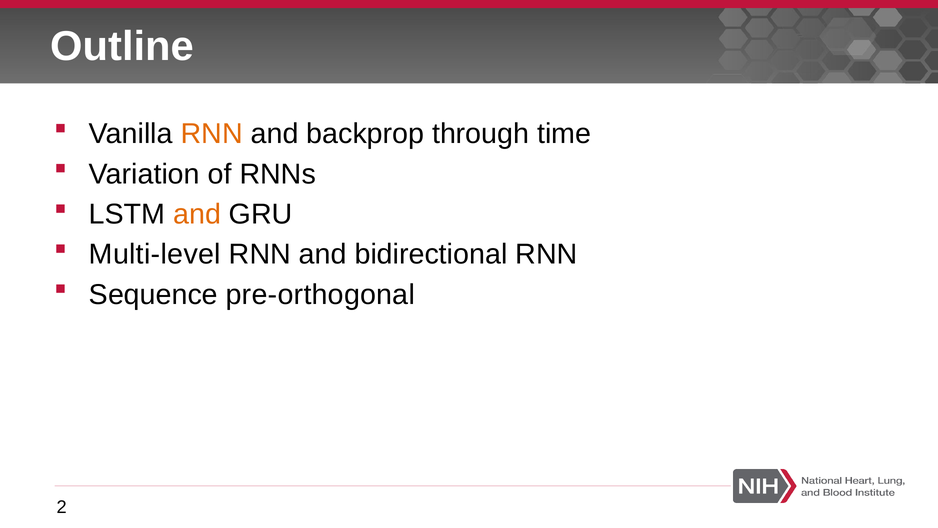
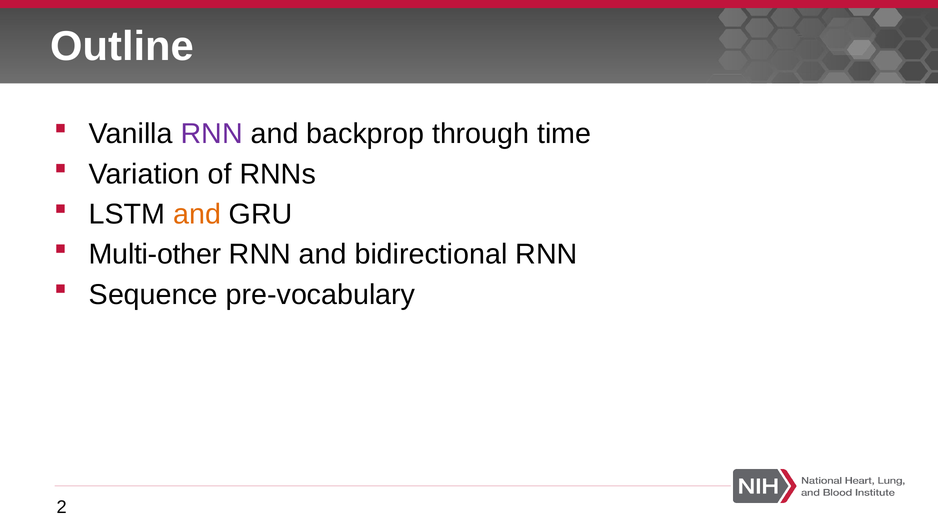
RNN at (212, 134) colour: orange -> purple
Multi-level: Multi-level -> Multi-other
pre-orthogonal: pre-orthogonal -> pre-vocabulary
